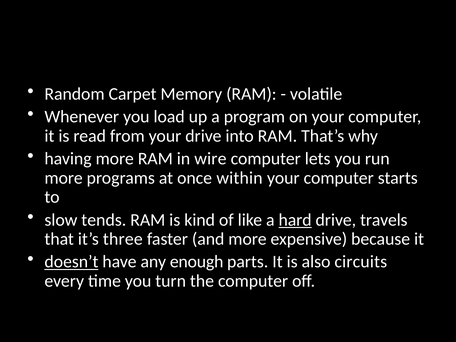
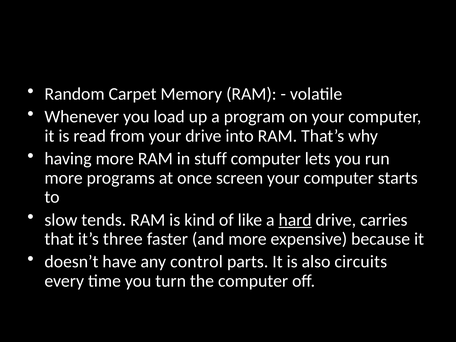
wire: wire -> stuff
within: within -> screen
travels: travels -> carries
doesn’t underline: present -> none
enough: enough -> control
